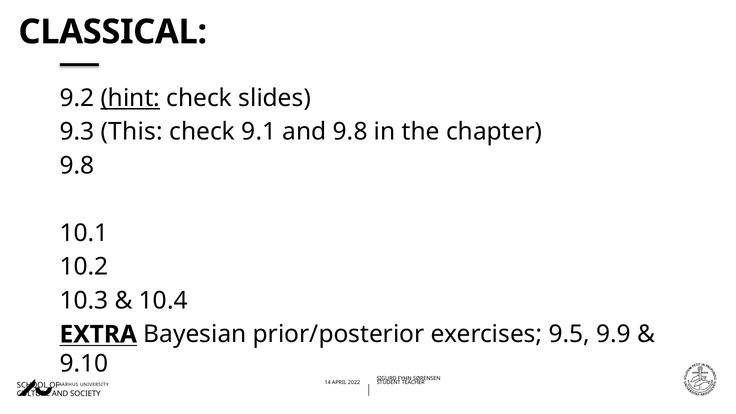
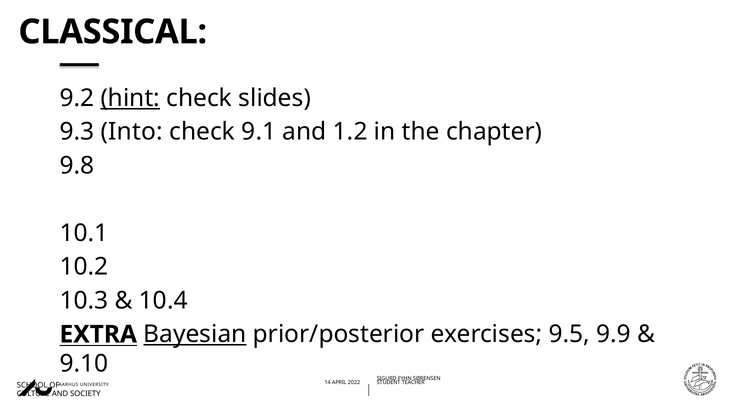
This: This -> Into
and 9.8: 9.8 -> 1.2
Bayesian underline: none -> present
